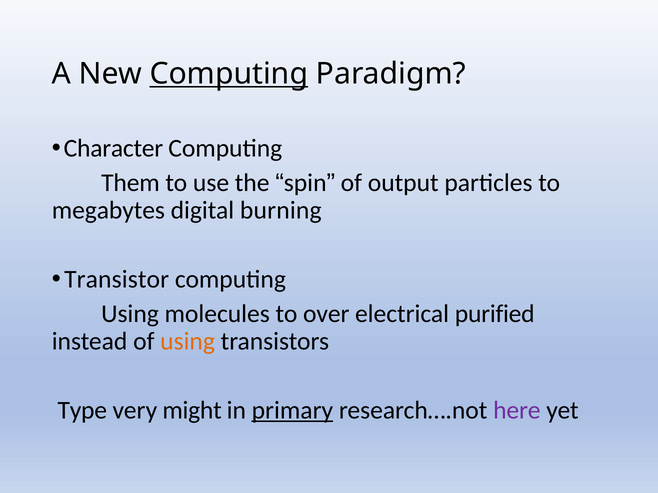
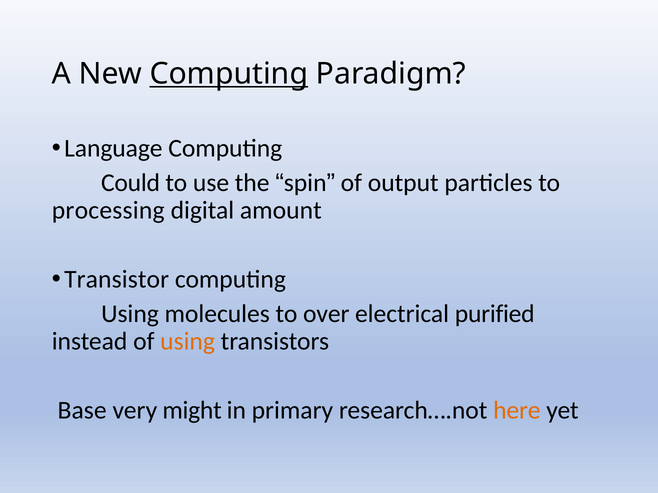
Character: Character -> Language
Them: Them -> Could
megabytes: megabytes -> processing
burning: burning -> amount
Type: Type -> Base
primary underline: present -> none
here colour: purple -> orange
